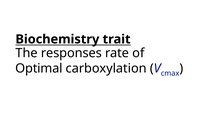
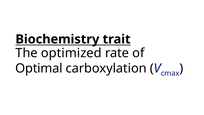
responses: responses -> optimized
